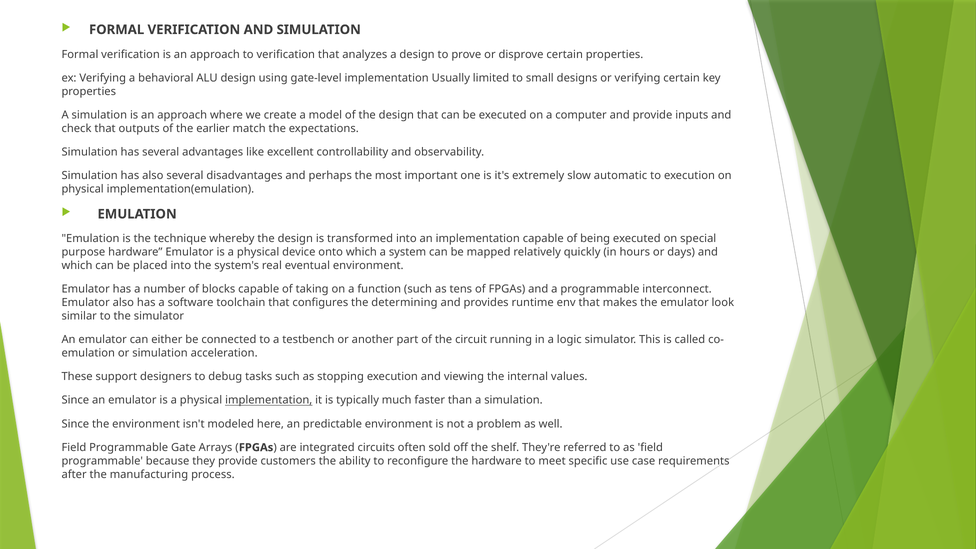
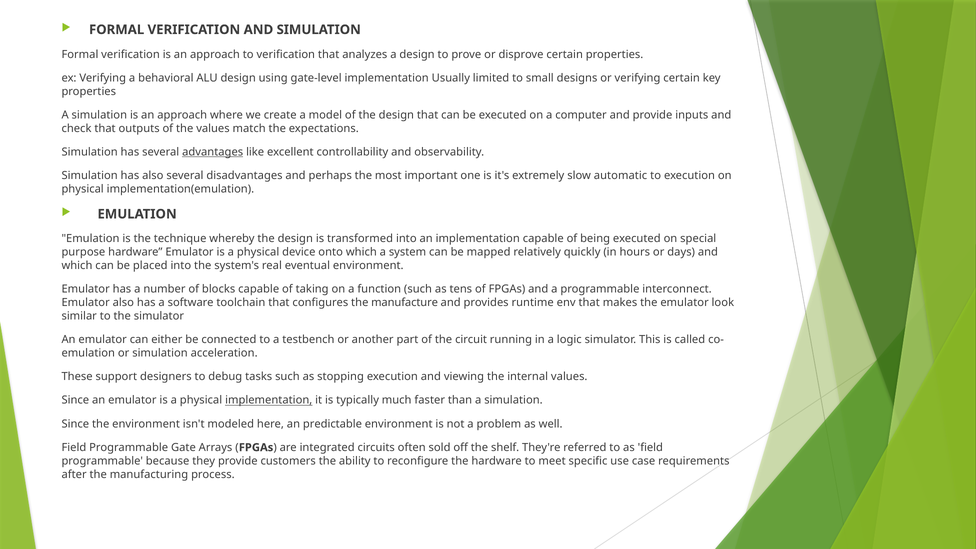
the earlier: earlier -> values
advantages underline: none -> present
determining: determining -> manufacture
